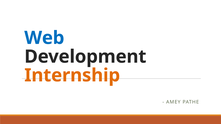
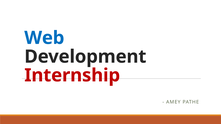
Internship colour: orange -> red
